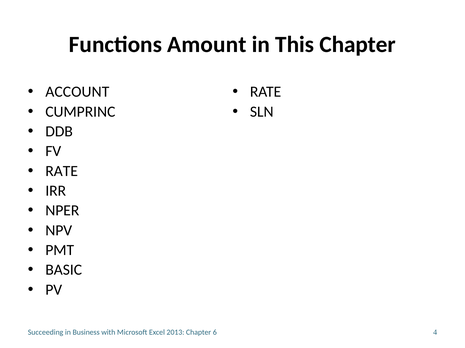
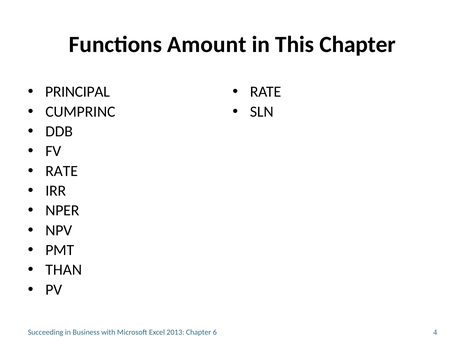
ACCOUNT: ACCOUNT -> PRINCIPAL
BASIC: BASIC -> THAN
